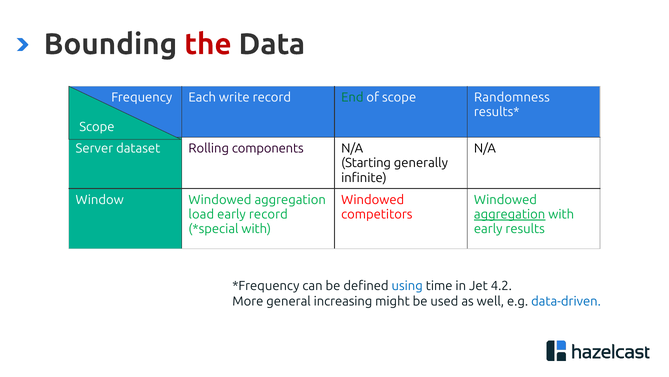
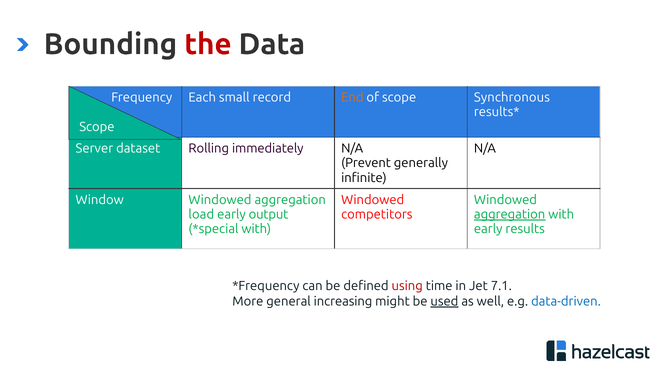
write: write -> small
End colour: green -> orange
Randomness: Randomness -> Synchronous
components: components -> immediately
Starting: Starting -> Prevent
early record: record -> output
using colour: blue -> red
4.2: 4.2 -> 7.1
used underline: none -> present
